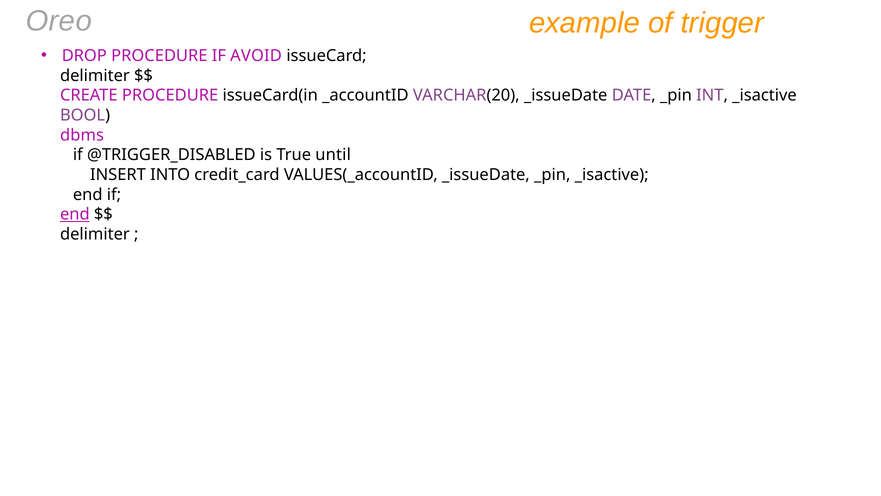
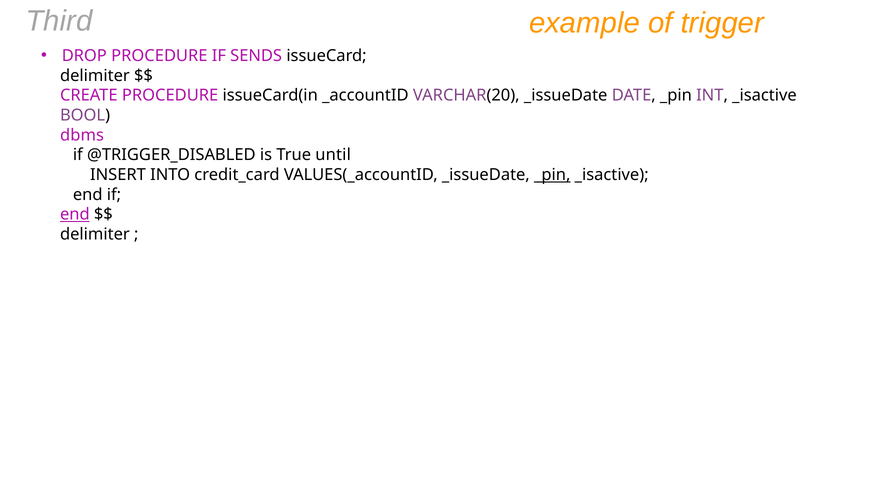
Oreo: Oreo -> Third
AVOID: AVOID -> SENDS
_pin at (552, 175) underline: none -> present
